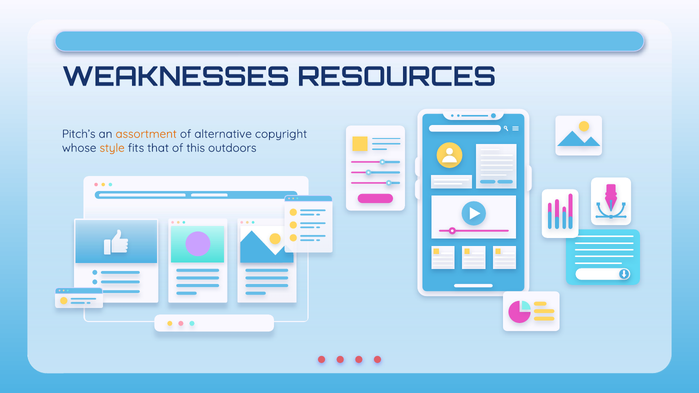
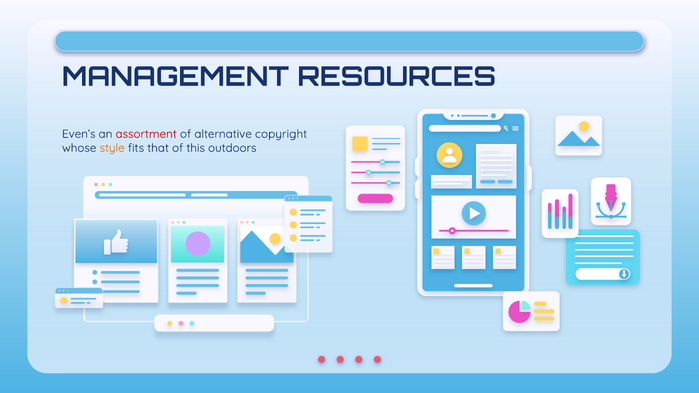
WEAKNESSES: WEAKNESSES -> MANAGEMENT
Pitch’s: Pitch’s -> Even’s
assortment colour: orange -> red
